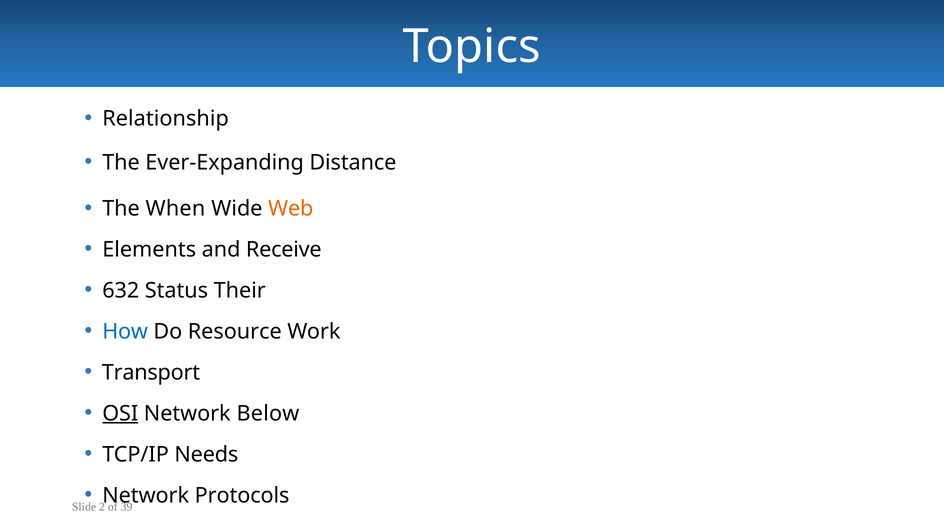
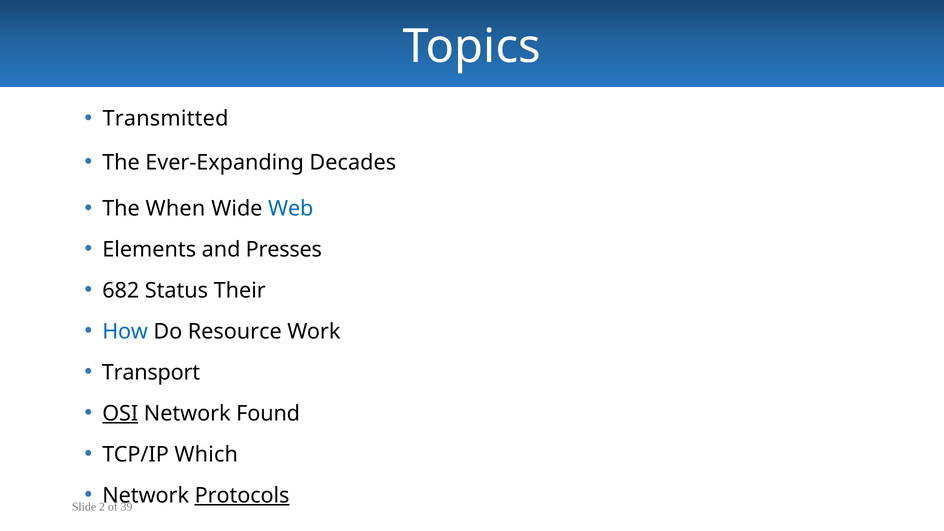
Relationship: Relationship -> Transmitted
Distance: Distance -> Decades
Web colour: orange -> blue
Receive: Receive -> Presses
632: 632 -> 682
Below: Below -> Found
Needs: Needs -> Which
Protocols underline: none -> present
